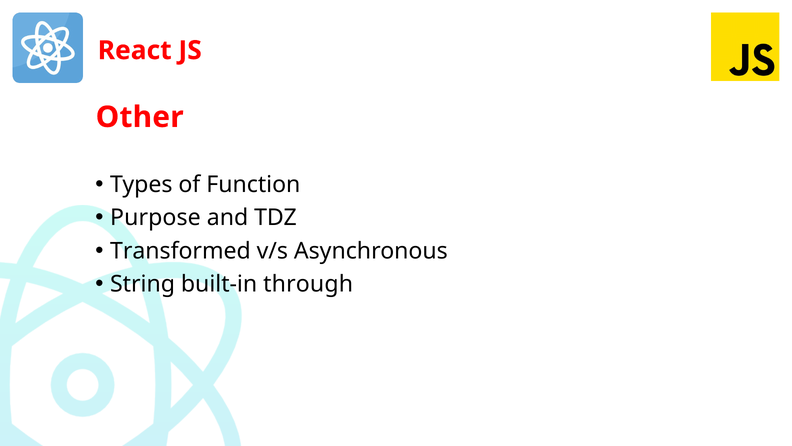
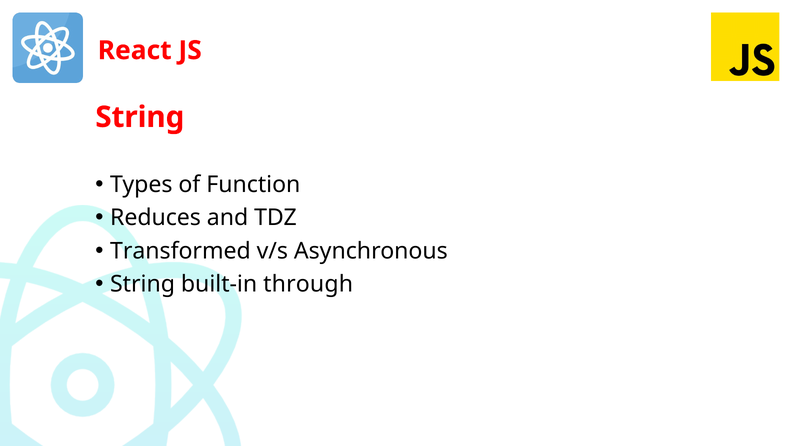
Other at (140, 117): Other -> String
Purpose: Purpose -> Reduces
